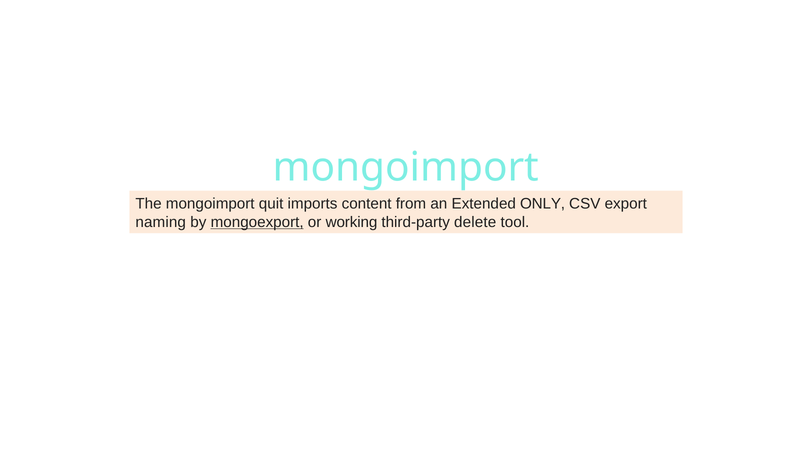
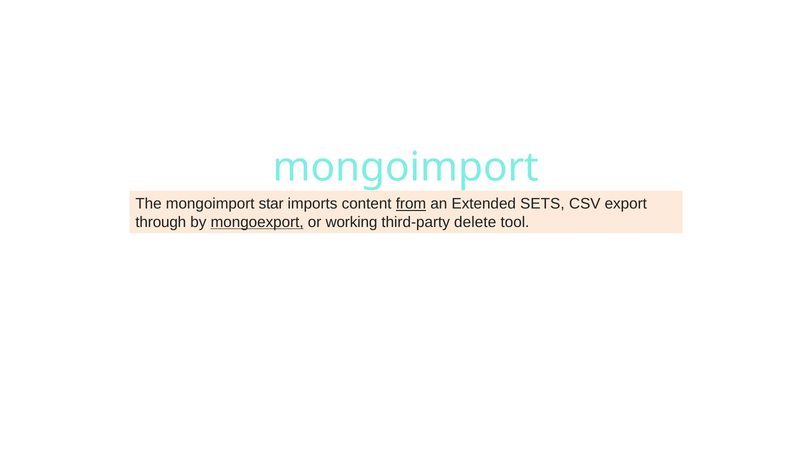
quit: quit -> star
from underline: none -> present
ONLY: ONLY -> SETS
naming: naming -> through
